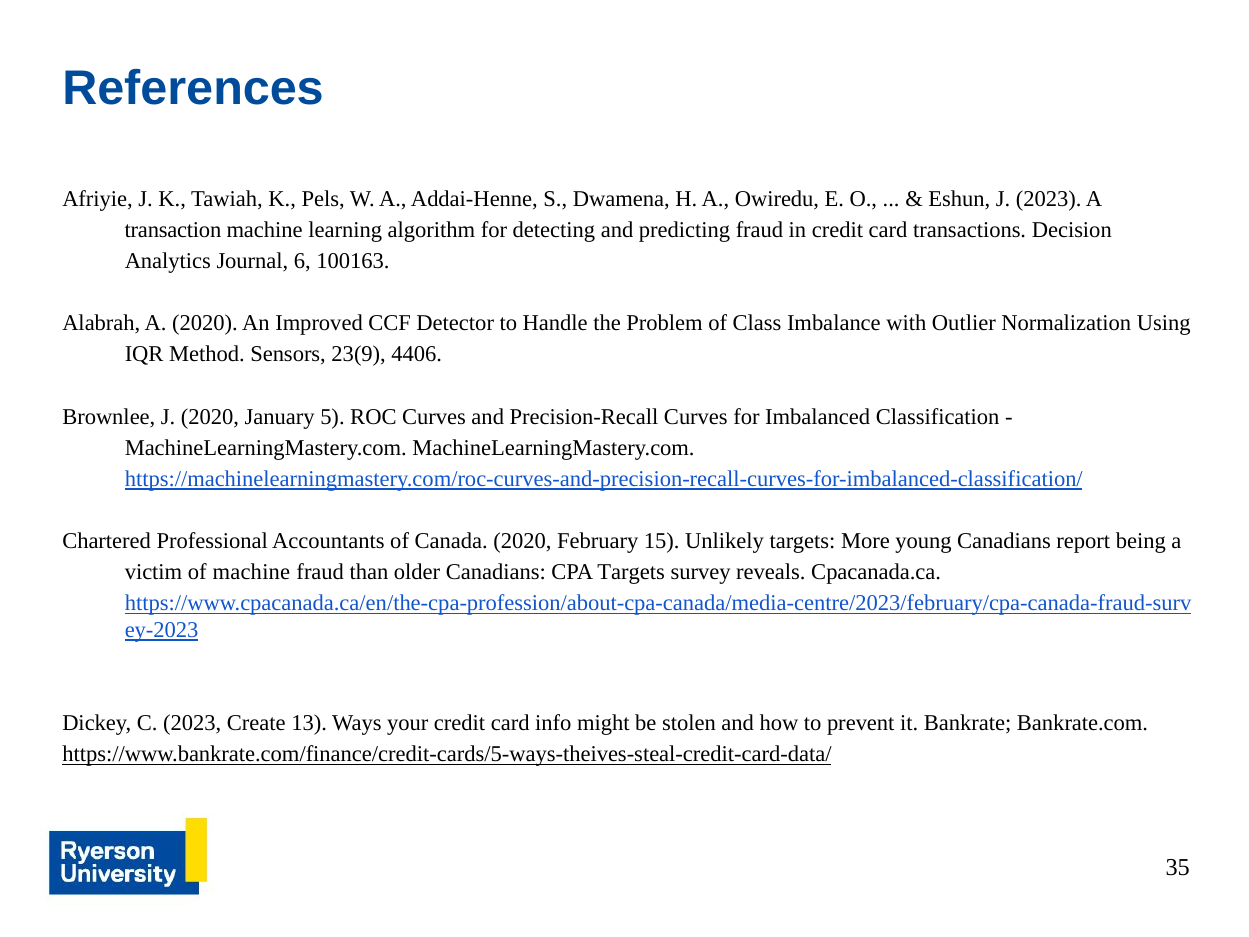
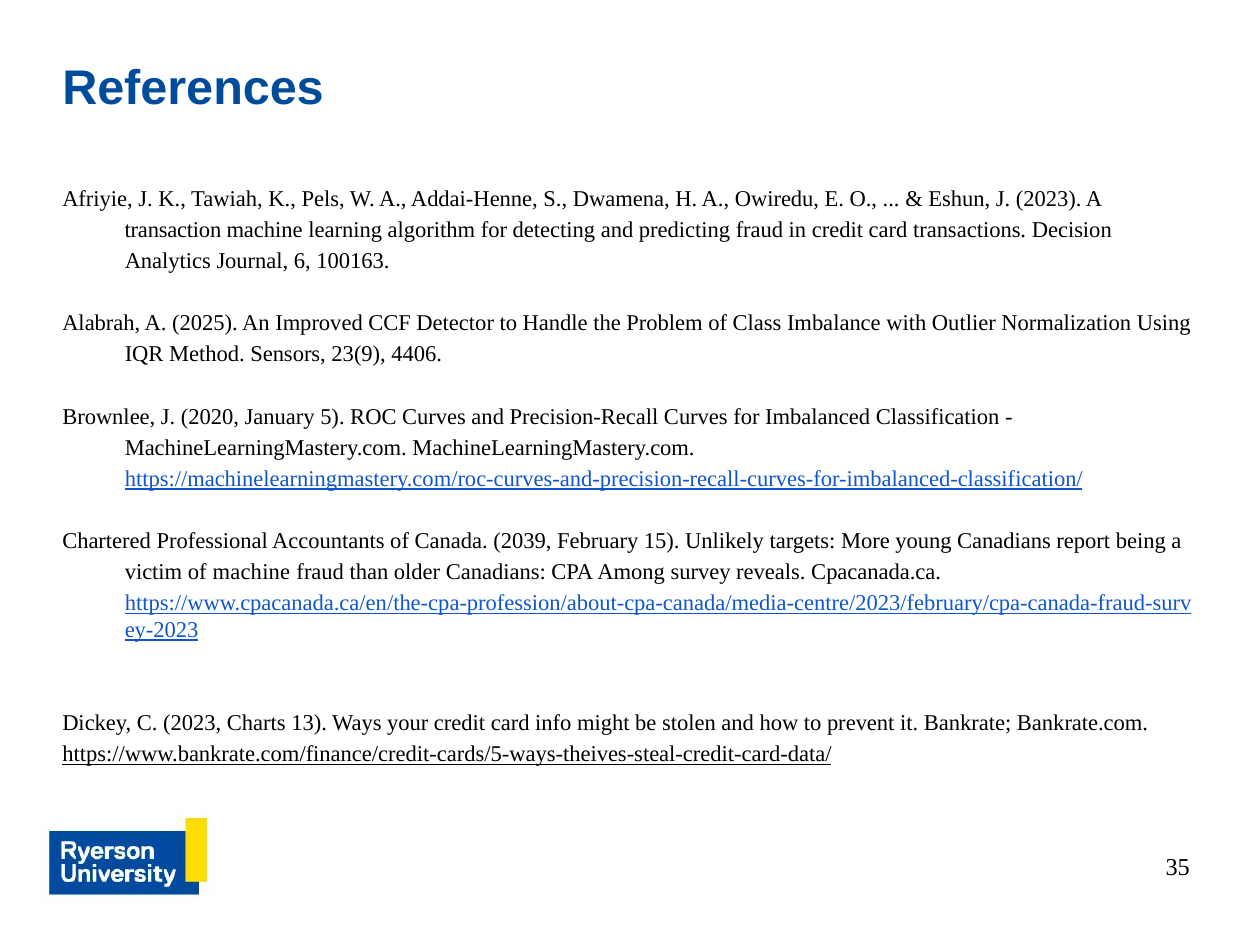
A 2020: 2020 -> 2025
Canada 2020: 2020 -> 2039
CPA Targets: Targets -> Among
Create: Create -> Charts
